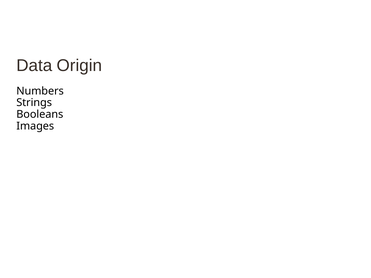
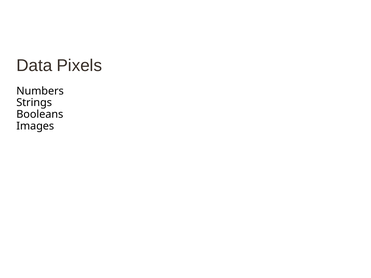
Origin: Origin -> Pixels
